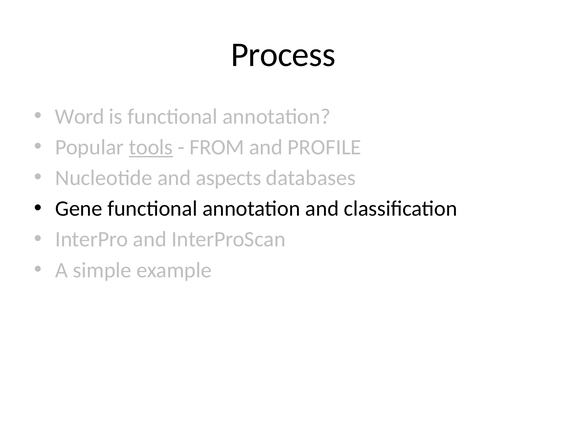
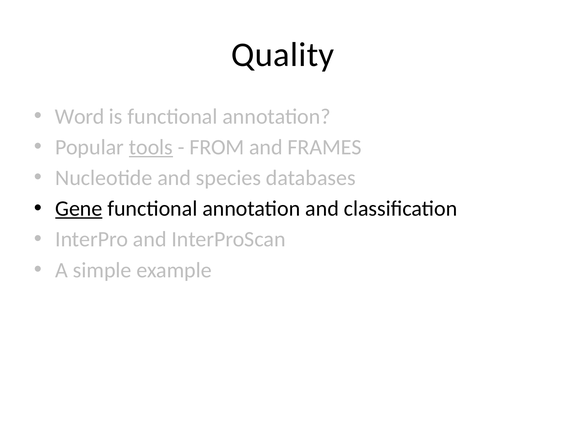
Process: Process -> Quality
PROFILE: PROFILE -> FRAMES
aspects: aspects -> species
Gene underline: none -> present
